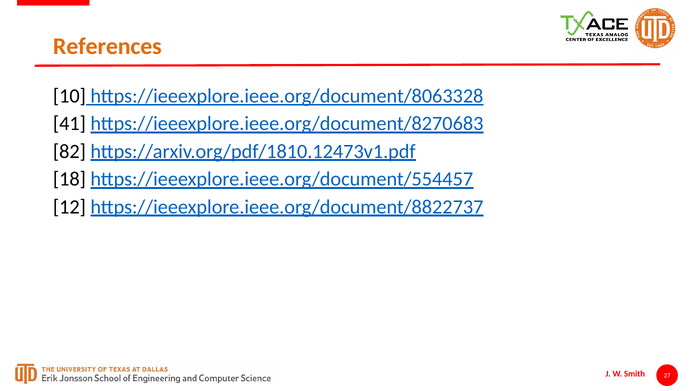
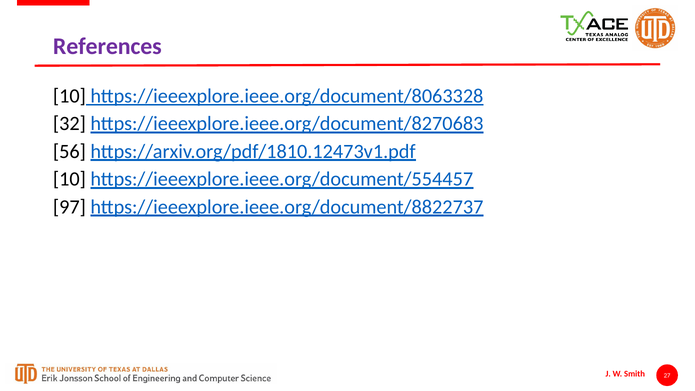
References colour: orange -> purple
41: 41 -> 32
82: 82 -> 56
18 at (69, 179): 18 -> 10
12: 12 -> 97
